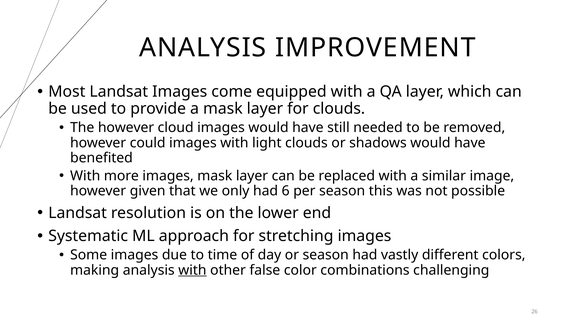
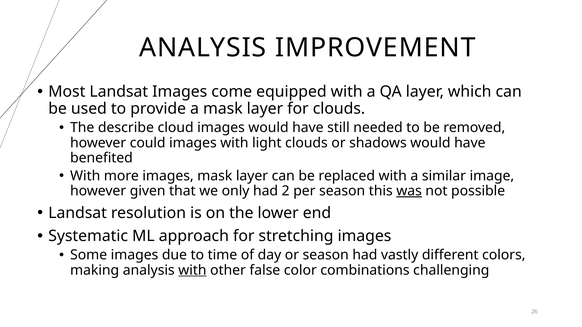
The however: however -> describe
6: 6 -> 2
was underline: none -> present
